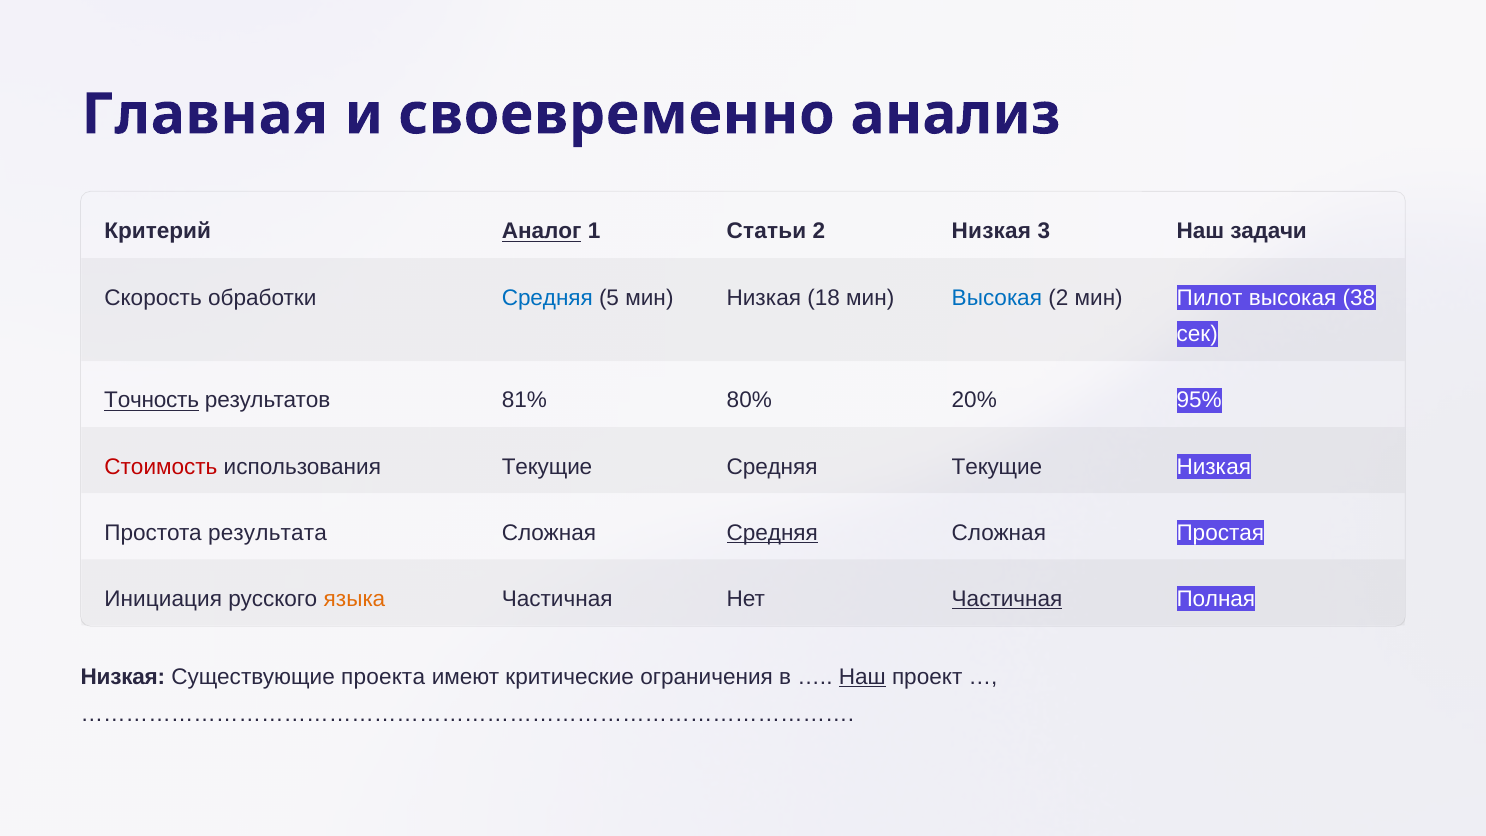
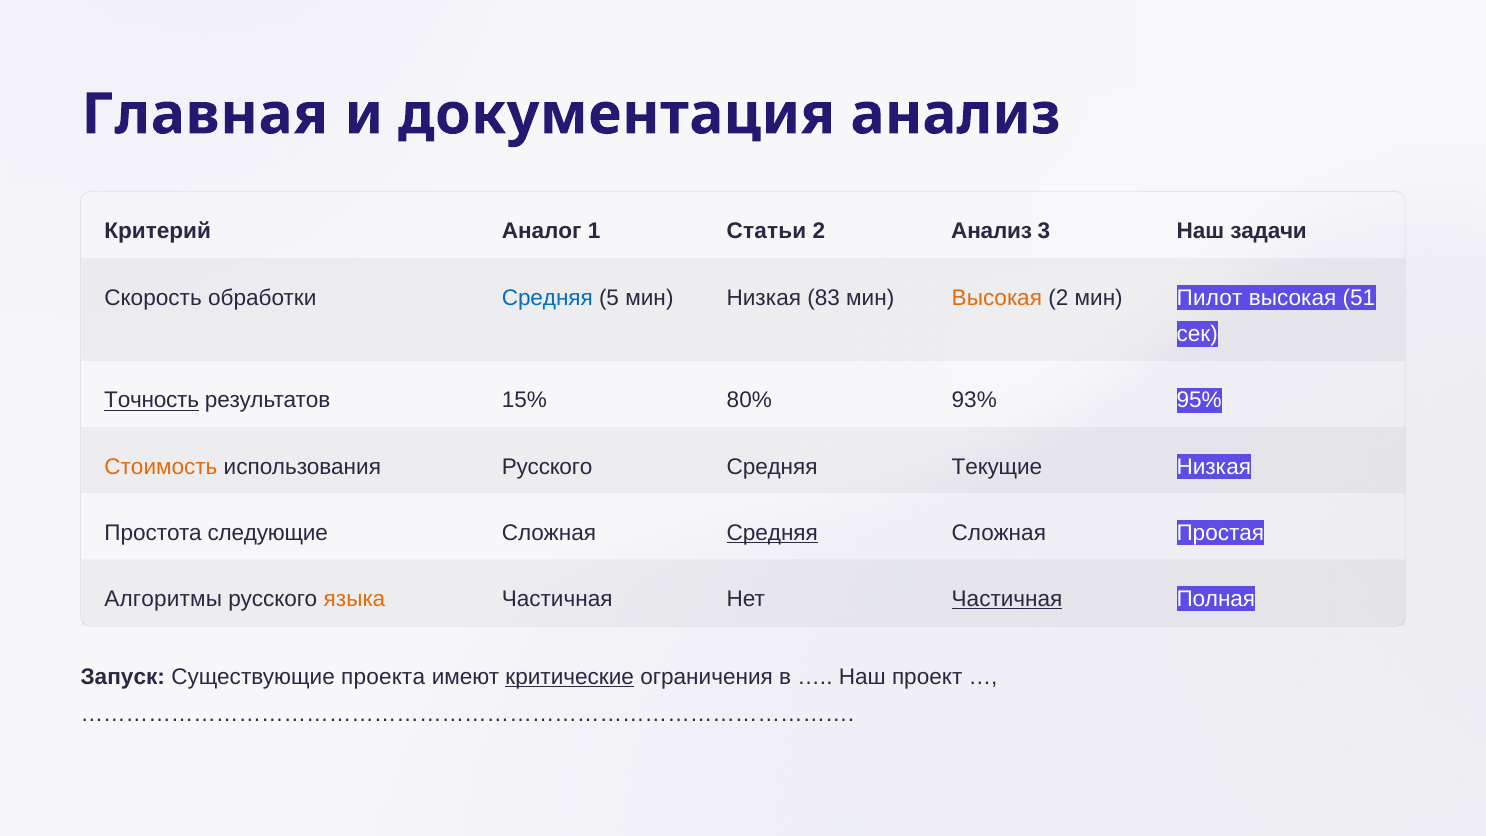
своевременно: своевременно -> документация
Аналог underline: present -> none
2 Низкая: Низкая -> Анализ
18: 18 -> 83
Высокая at (997, 298) colour: blue -> orange
38: 38 -> 51
81%: 81% -> 15%
20%: 20% -> 93%
Стоимость colour: red -> orange
использования Текущие: Текущие -> Русского
результата: результата -> следующие
Инициация: Инициация -> Алгоритмы
Низкая at (123, 677): Низкая -> Запуск
критические underline: none -> present
Наш at (862, 677) underline: present -> none
